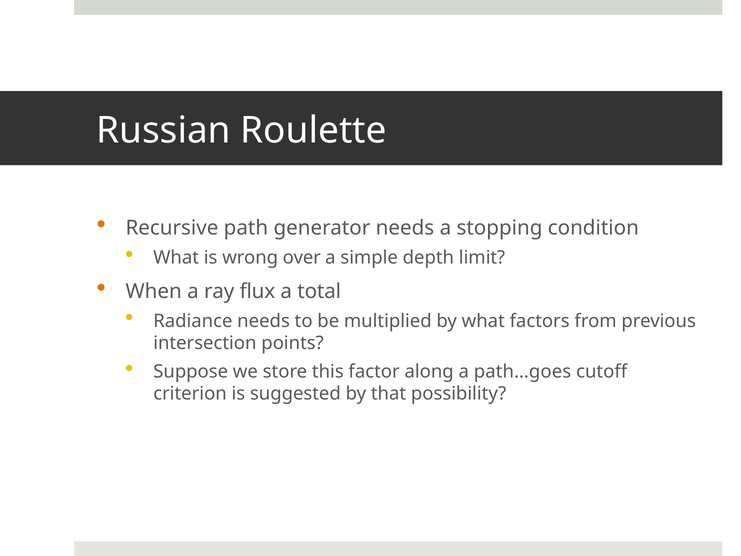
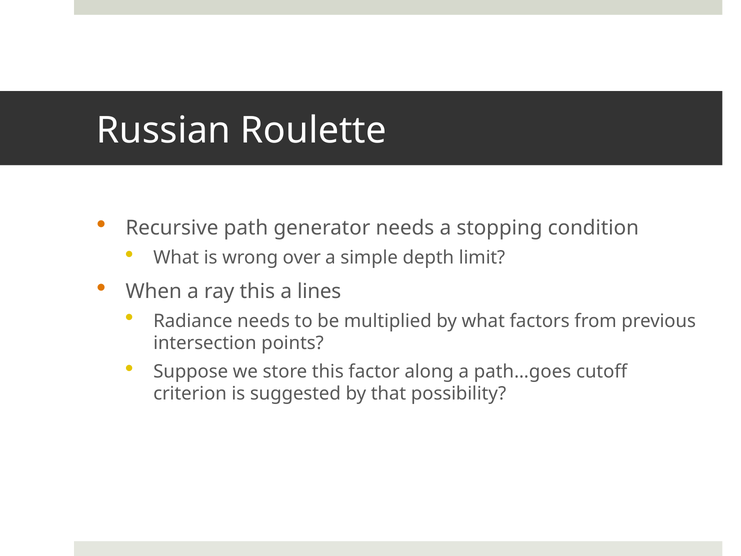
ray flux: flux -> this
total: total -> lines
